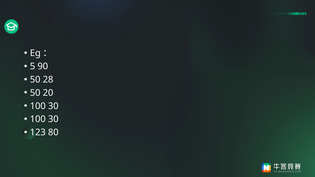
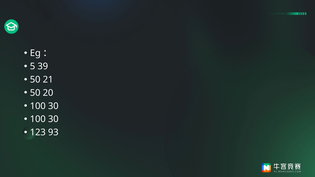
90: 90 -> 39
28: 28 -> 21
80: 80 -> 93
